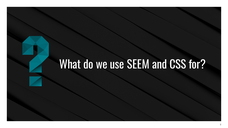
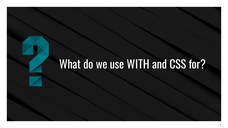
SEEM: SEEM -> WITH
